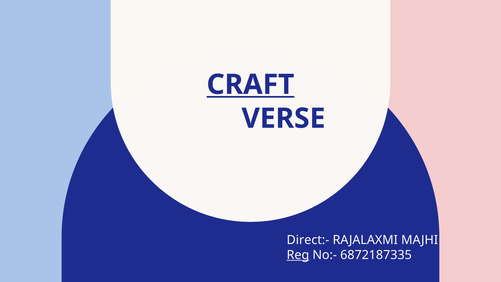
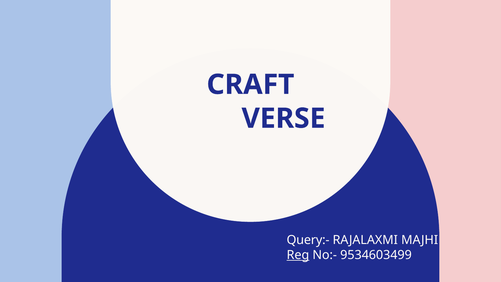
CRAFT underline: present -> none
Direct:-: Direct:- -> Query:-
6872187335: 6872187335 -> 9534603499
